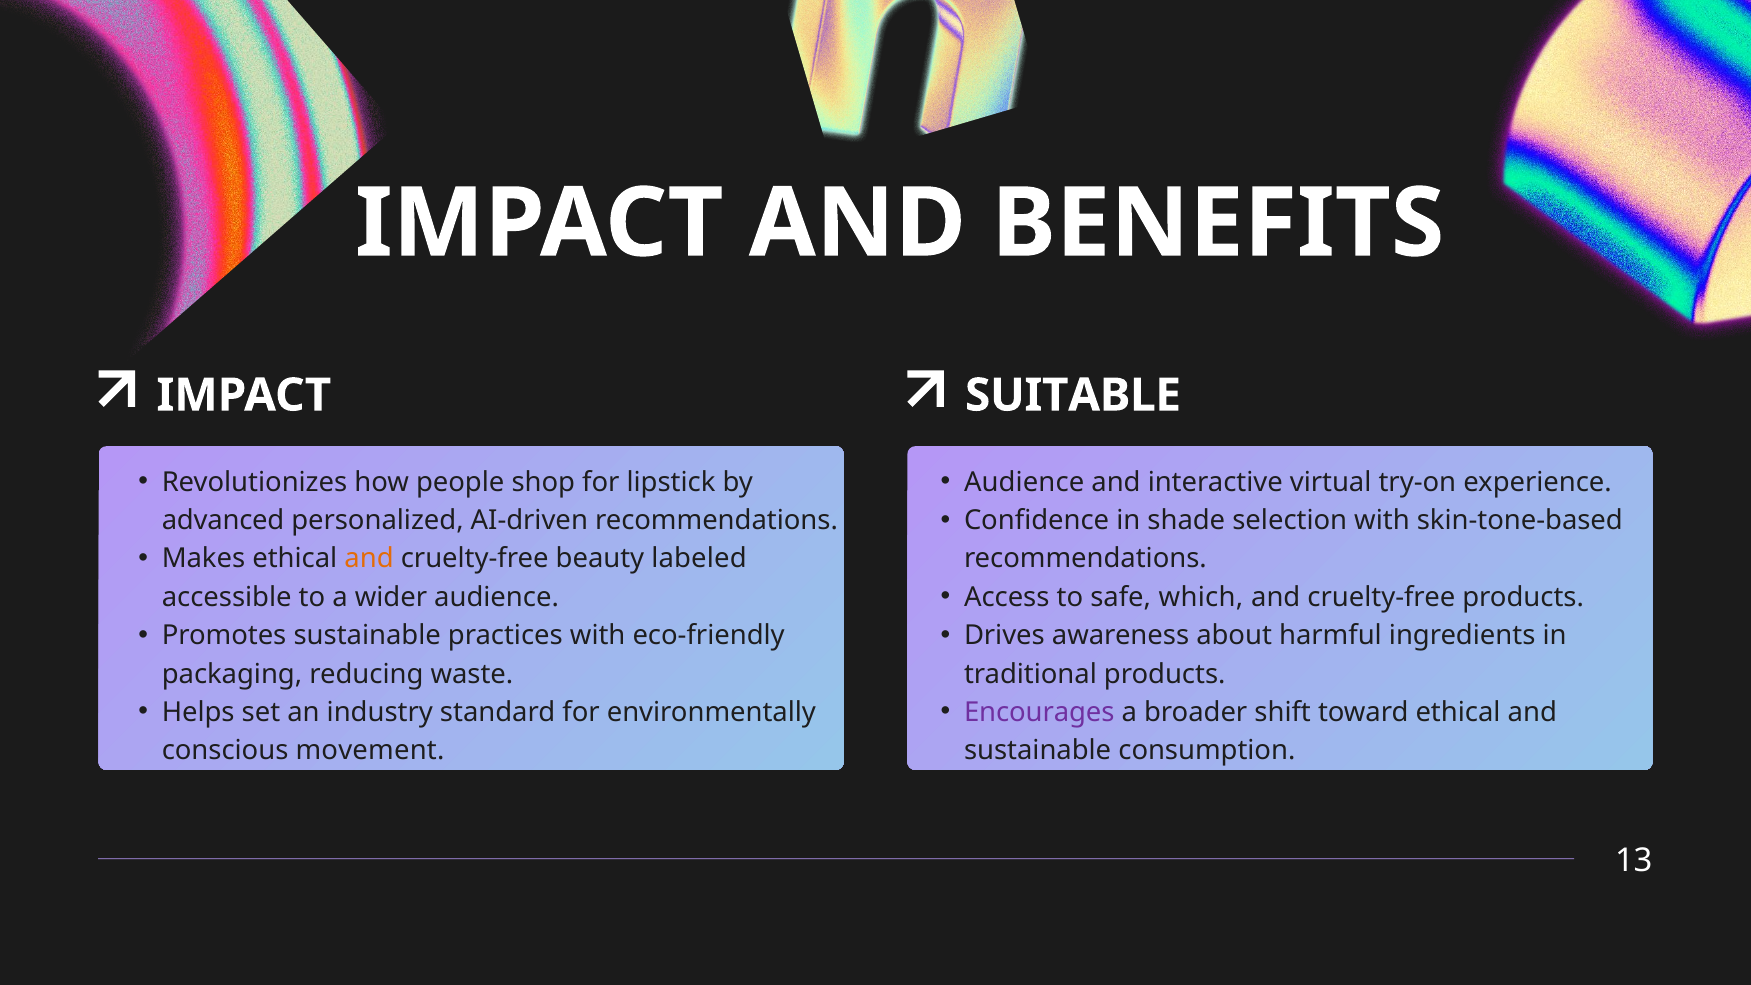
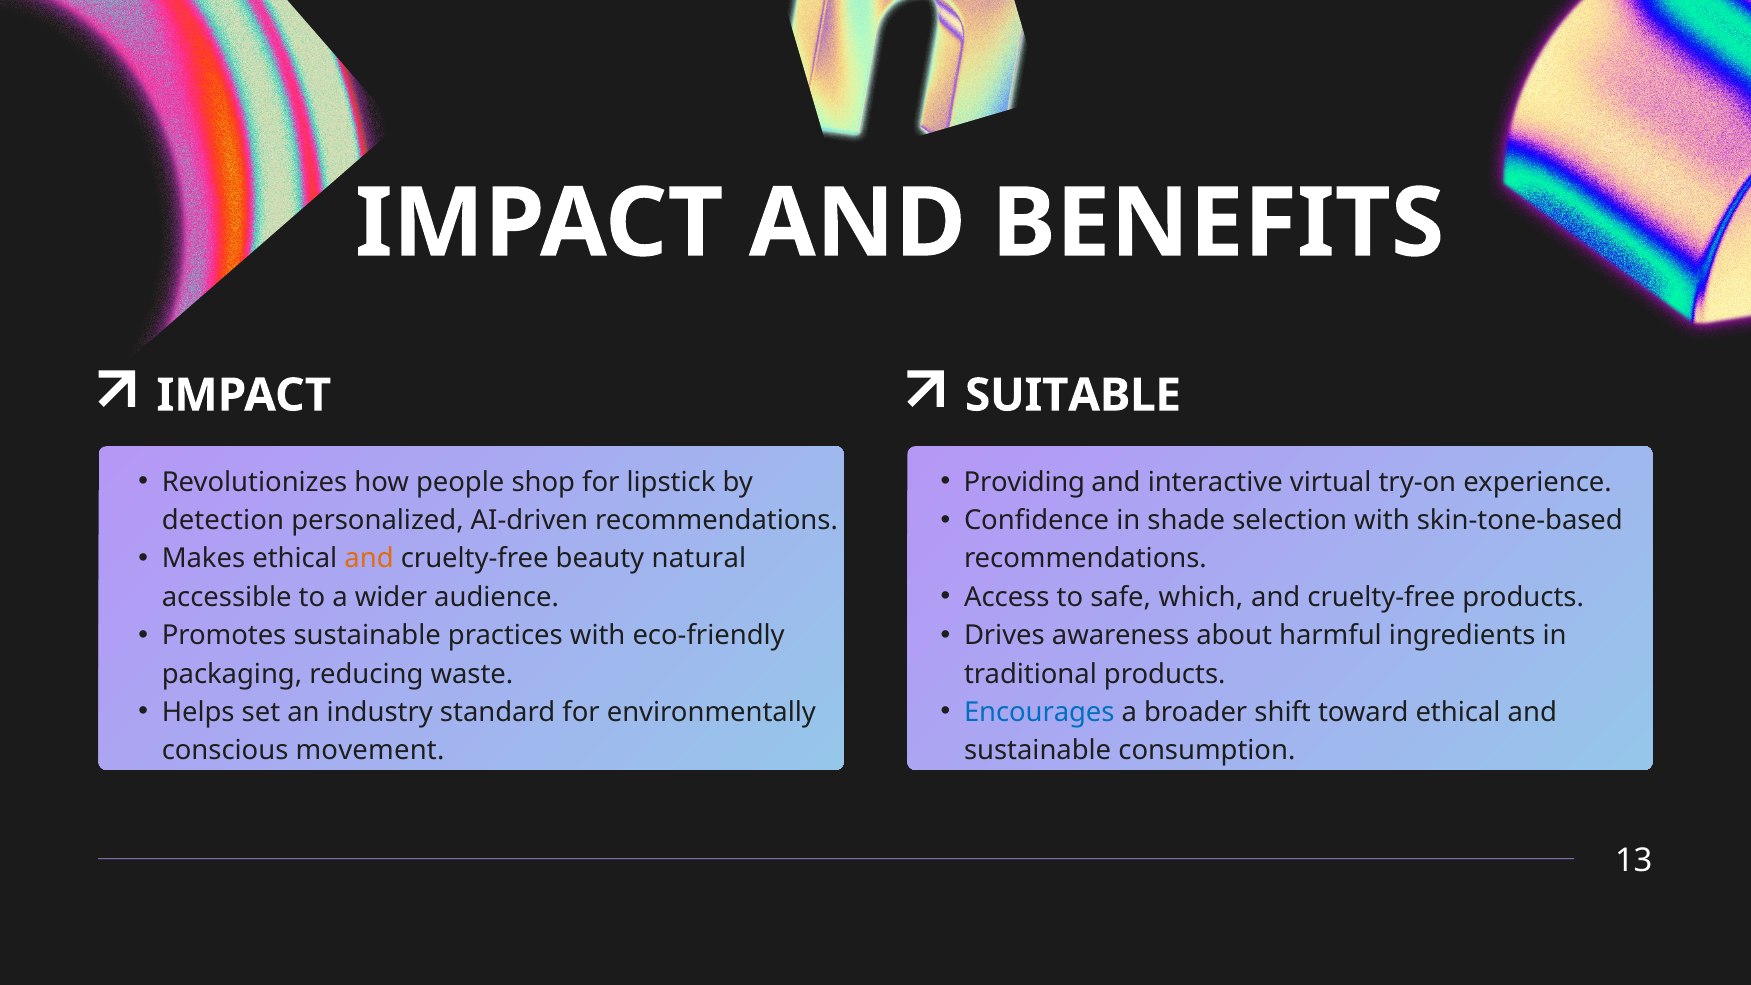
Audience at (1024, 482): Audience -> Providing
advanced: advanced -> detection
labeled: labeled -> natural
Encourages colour: purple -> blue
